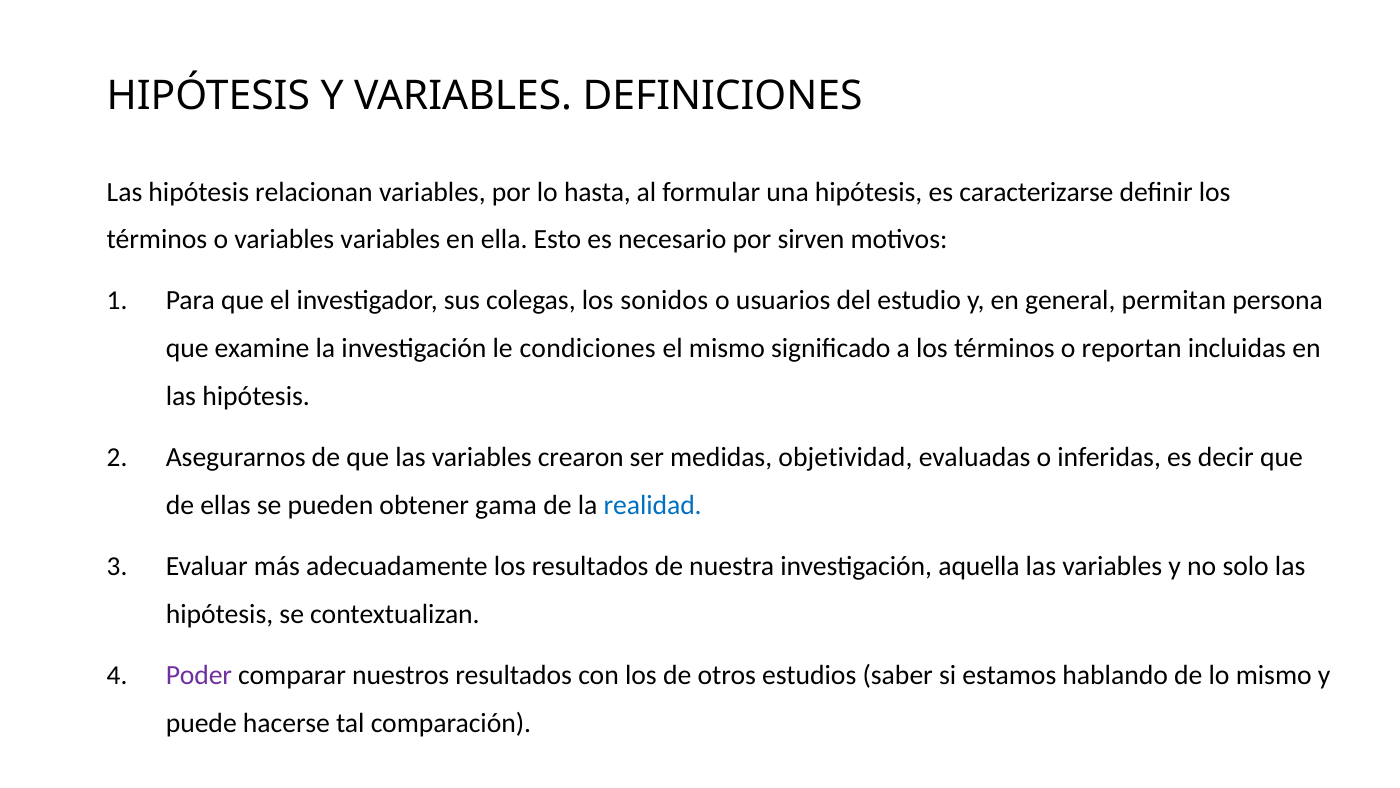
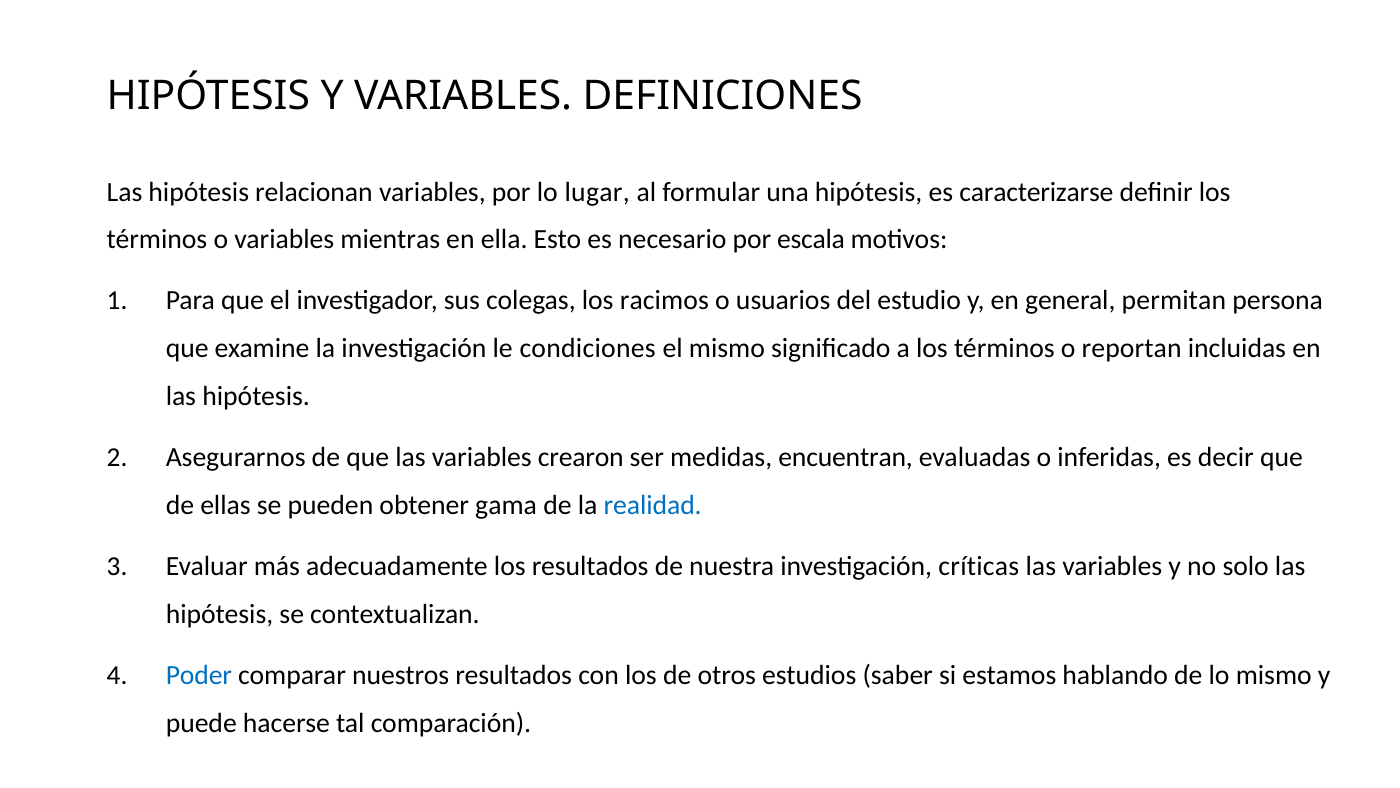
hasta: hasta -> lugar
variables variables: variables -> mientras
sirven: sirven -> escala
sonidos: sonidos -> racimos
objetividad: objetividad -> encuentran
aquella: aquella -> críticas
Poder colour: purple -> blue
